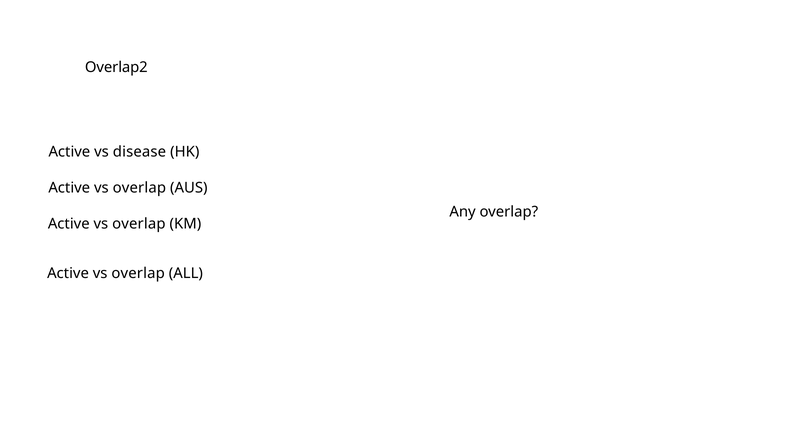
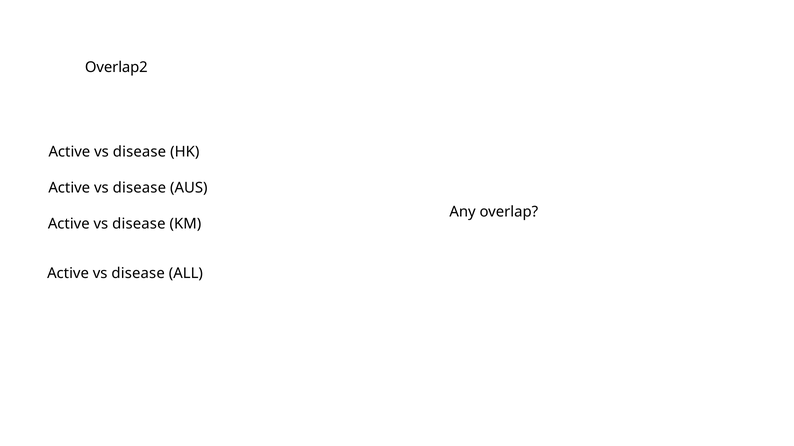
overlap at (139, 188): overlap -> disease
overlap at (139, 224): overlap -> disease
overlap at (138, 274): overlap -> disease
